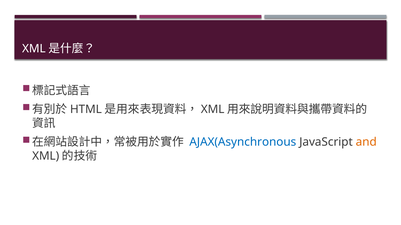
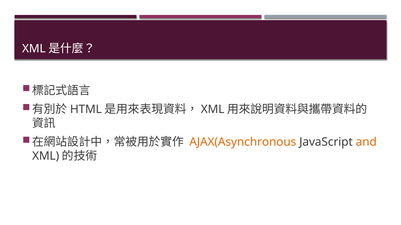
AJAX(Asynchronous colour: blue -> orange
